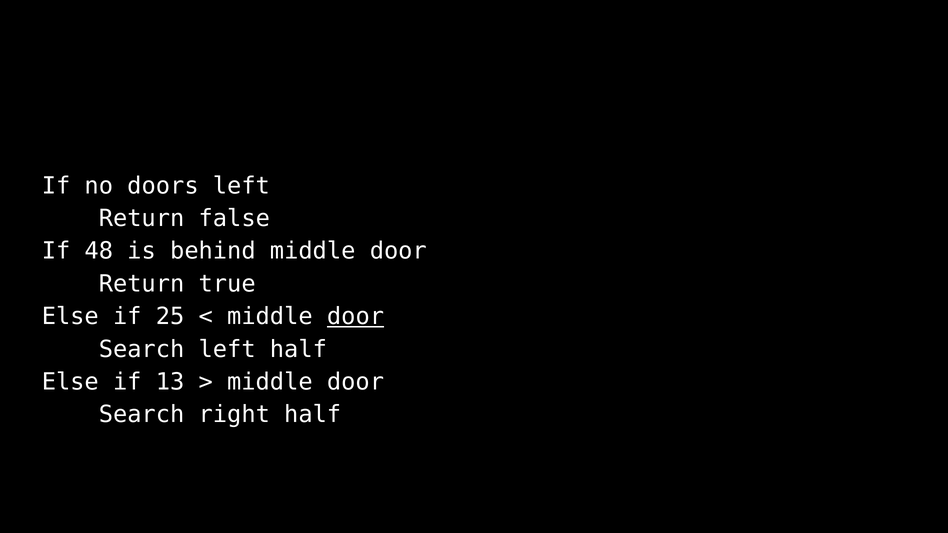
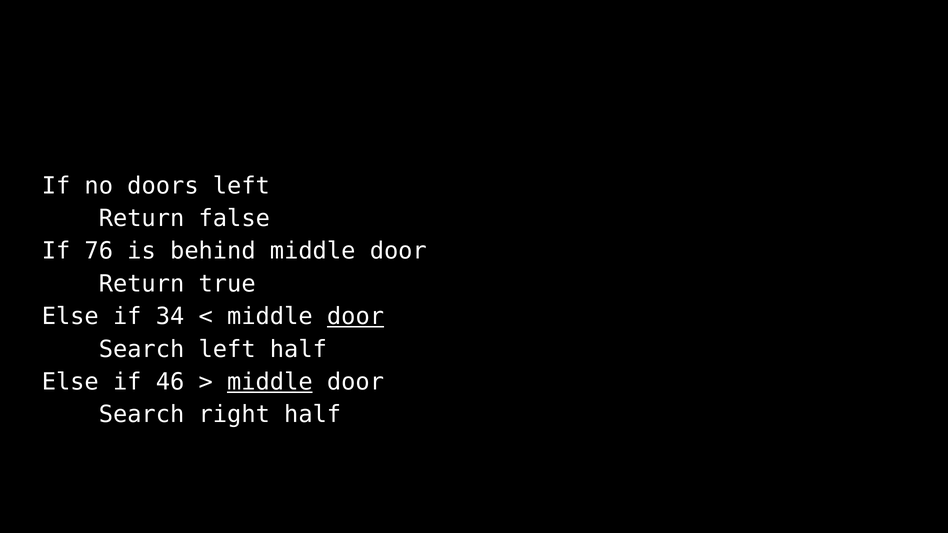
48: 48 -> 76
25: 25 -> 34
13: 13 -> 46
middle at (270, 382) underline: none -> present
